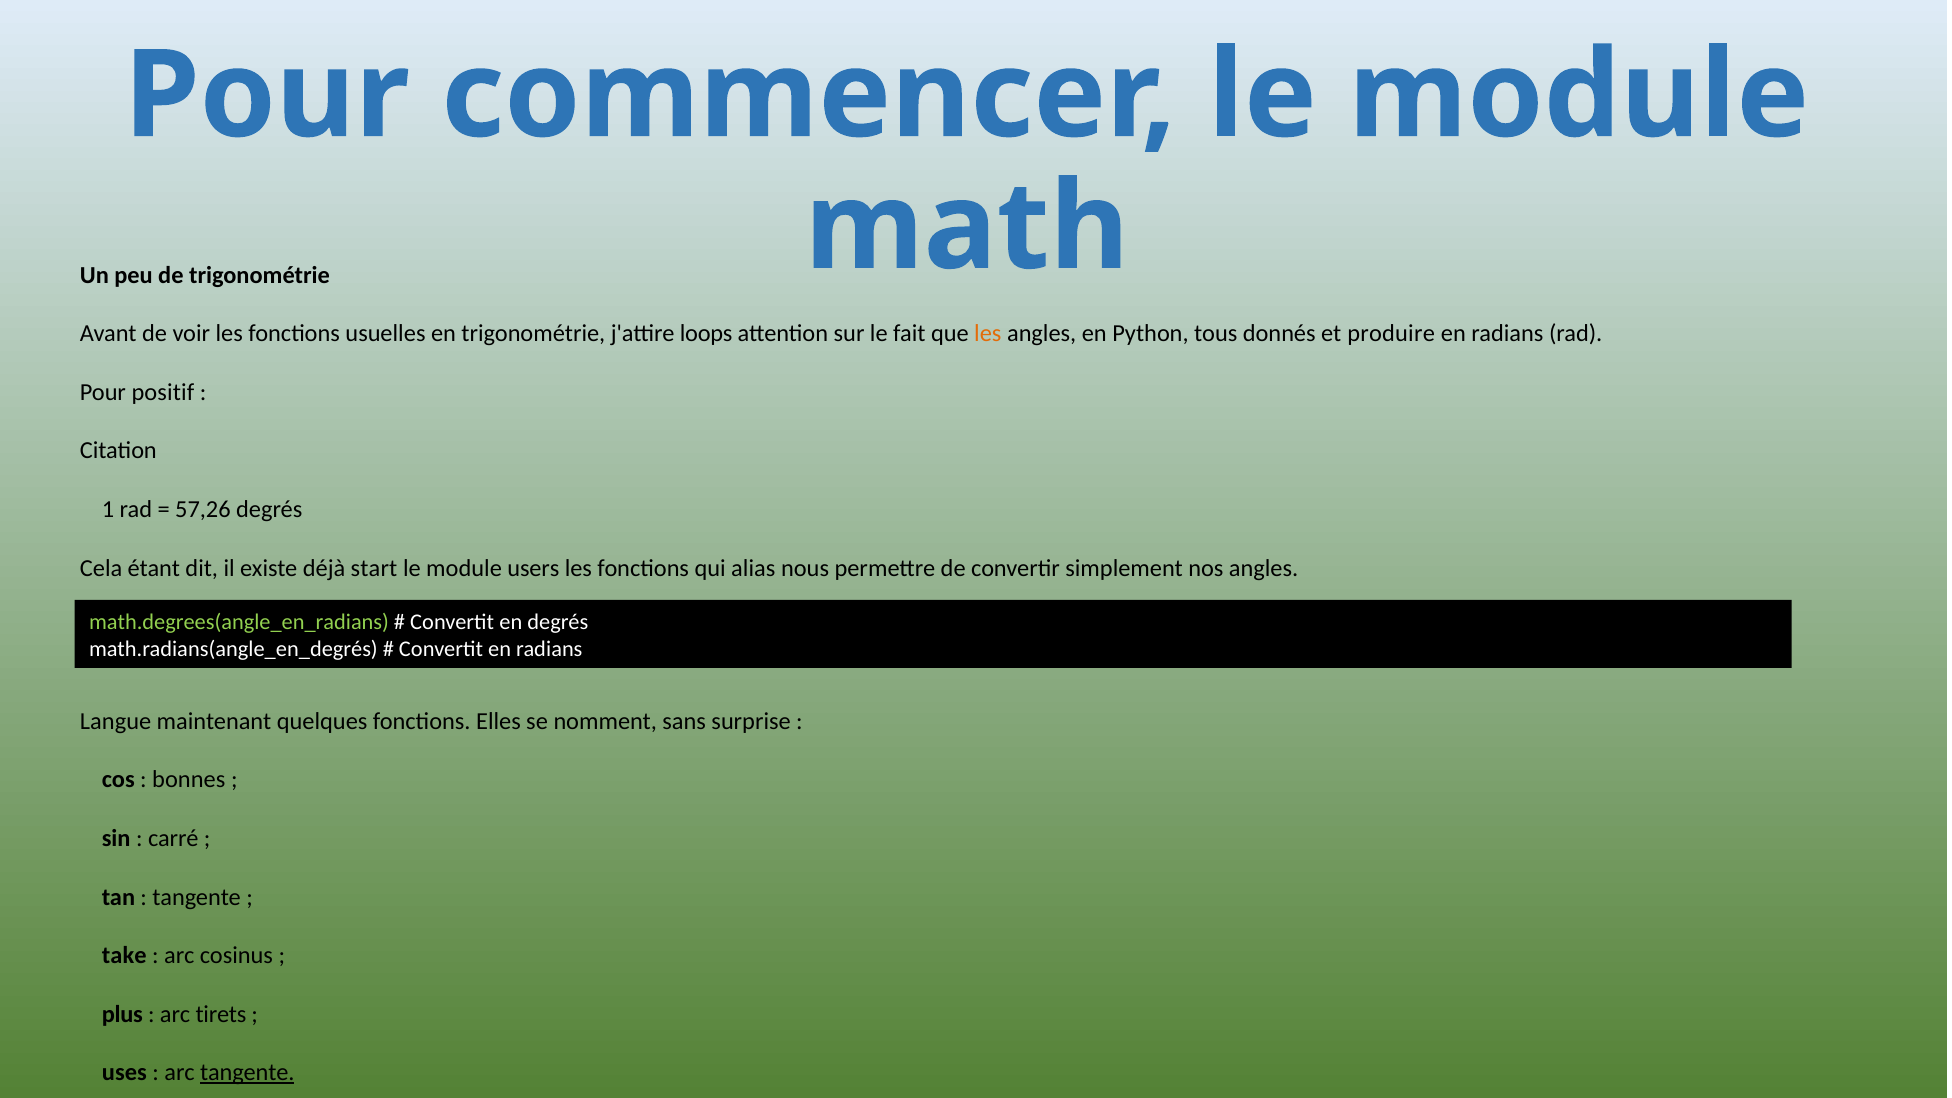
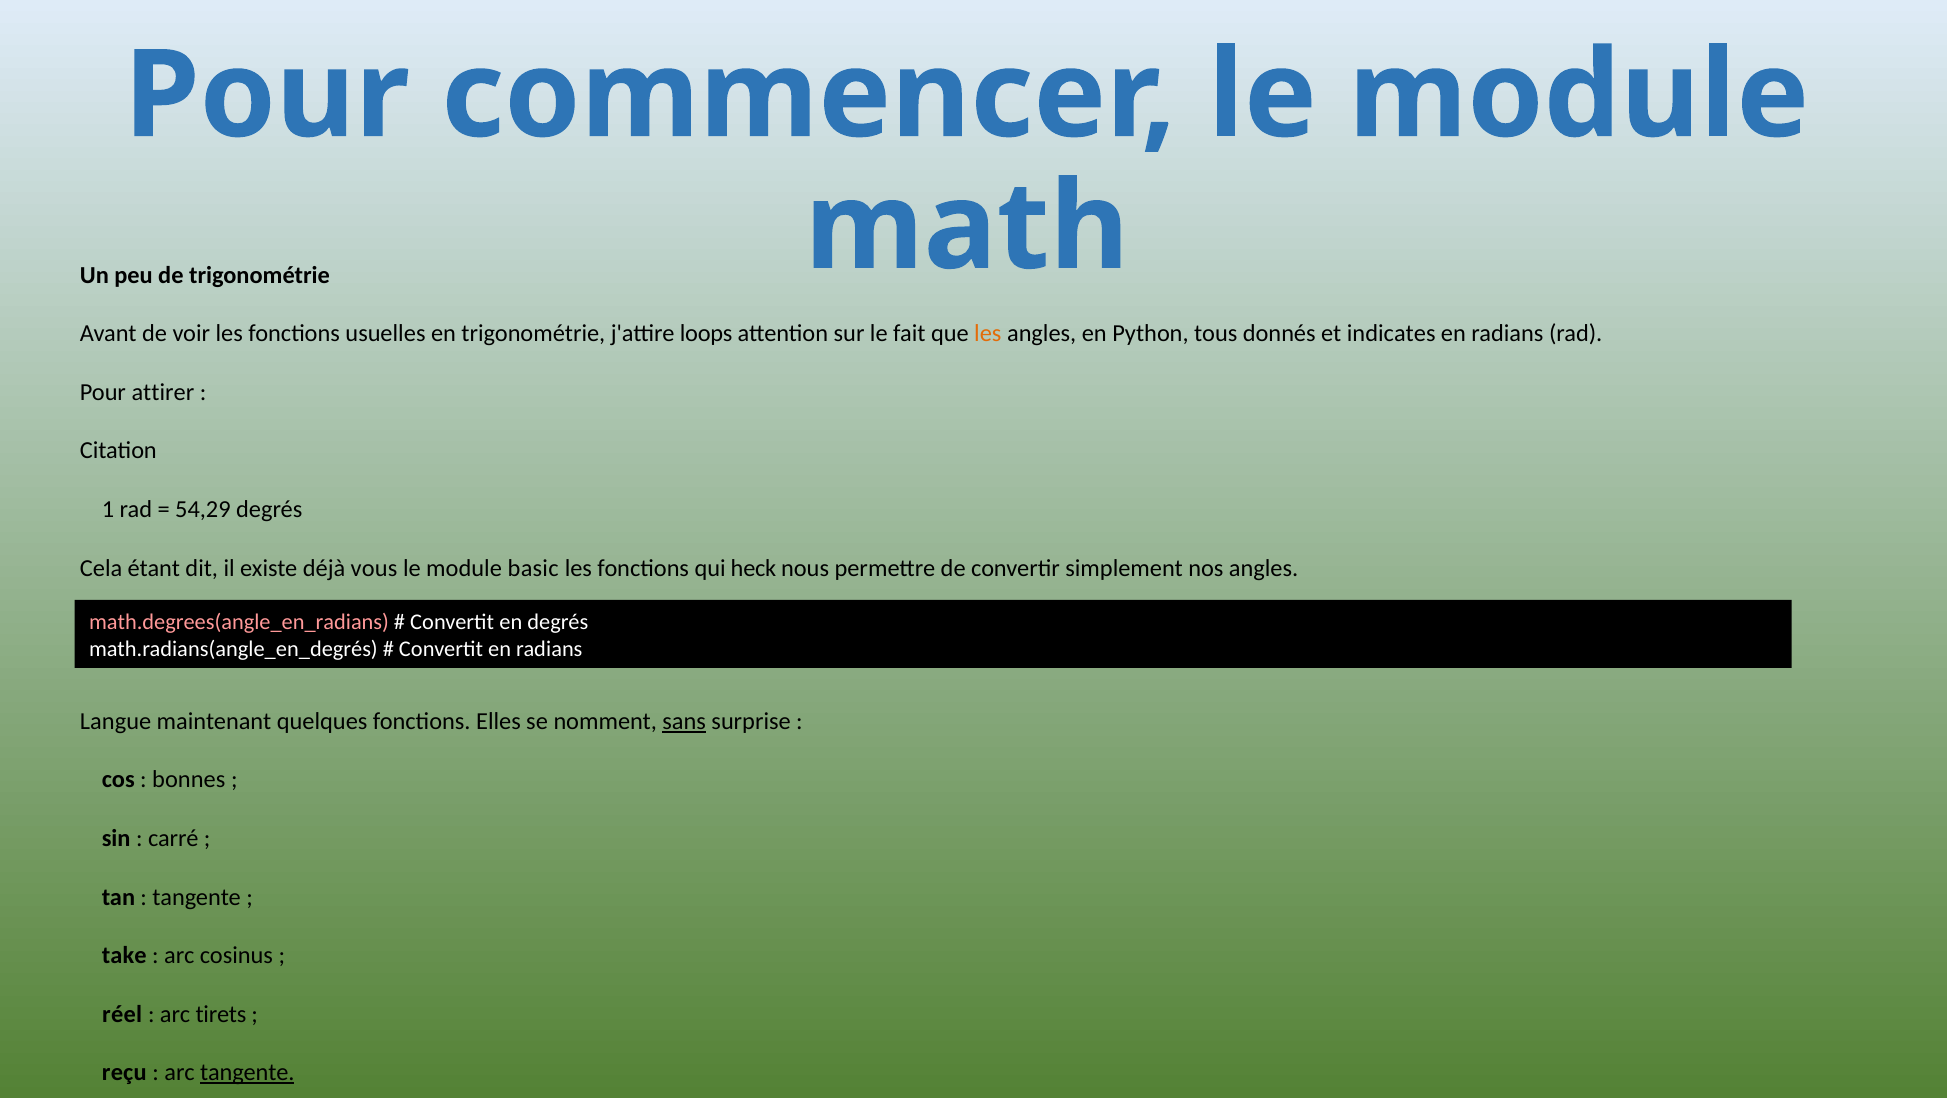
produire: produire -> indicates
positif: positif -> attirer
57,26: 57,26 -> 54,29
start: start -> vous
users: users -> basic
alias: alias -> heck
math.degrees(angle_en_radians colour: light green -> pink
sans underline: none -> present
plus: plus -> réel
uses: uses -> reçu
